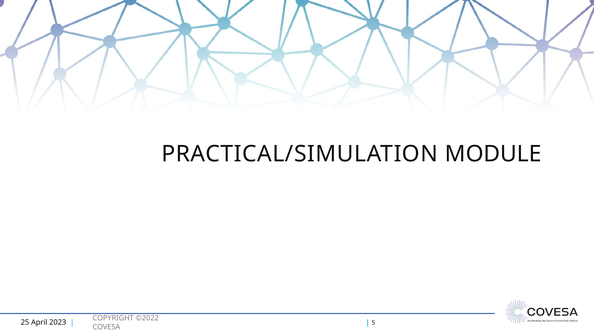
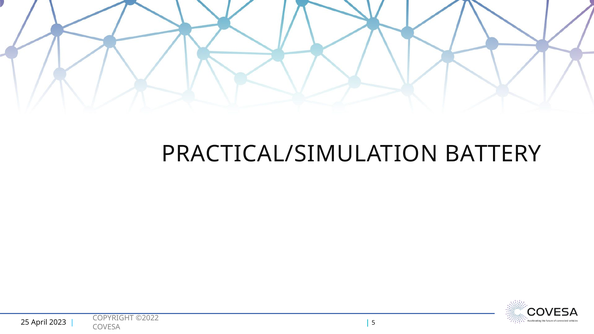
MODULE: MODULE -> BATTERY
